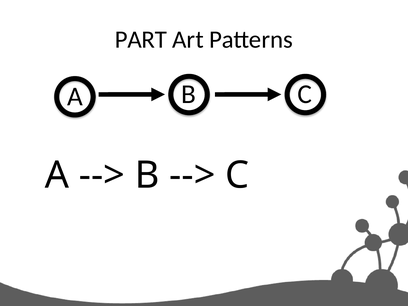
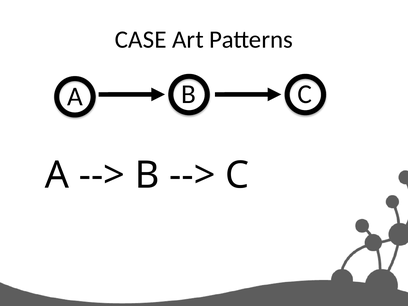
PART: PART -> CASE
